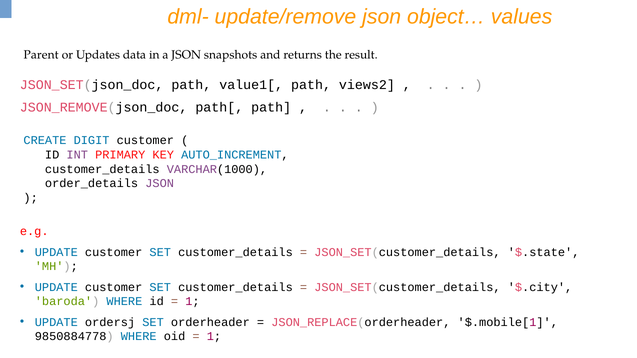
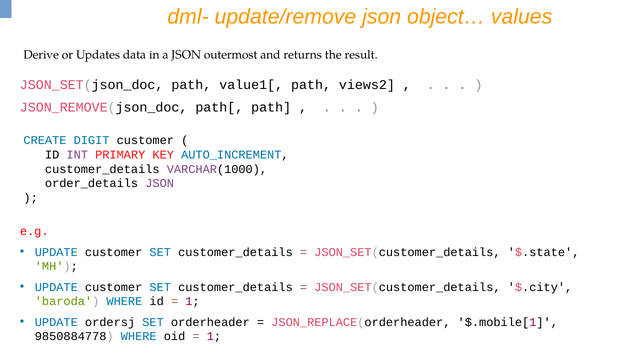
Parent: Parent -> Derive
snapshots: snapshots -> outermost
